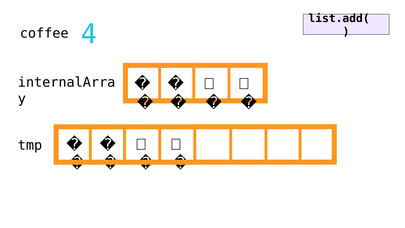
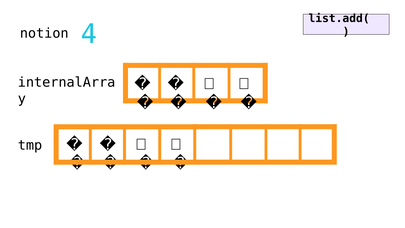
coffee: coffee -> notion
